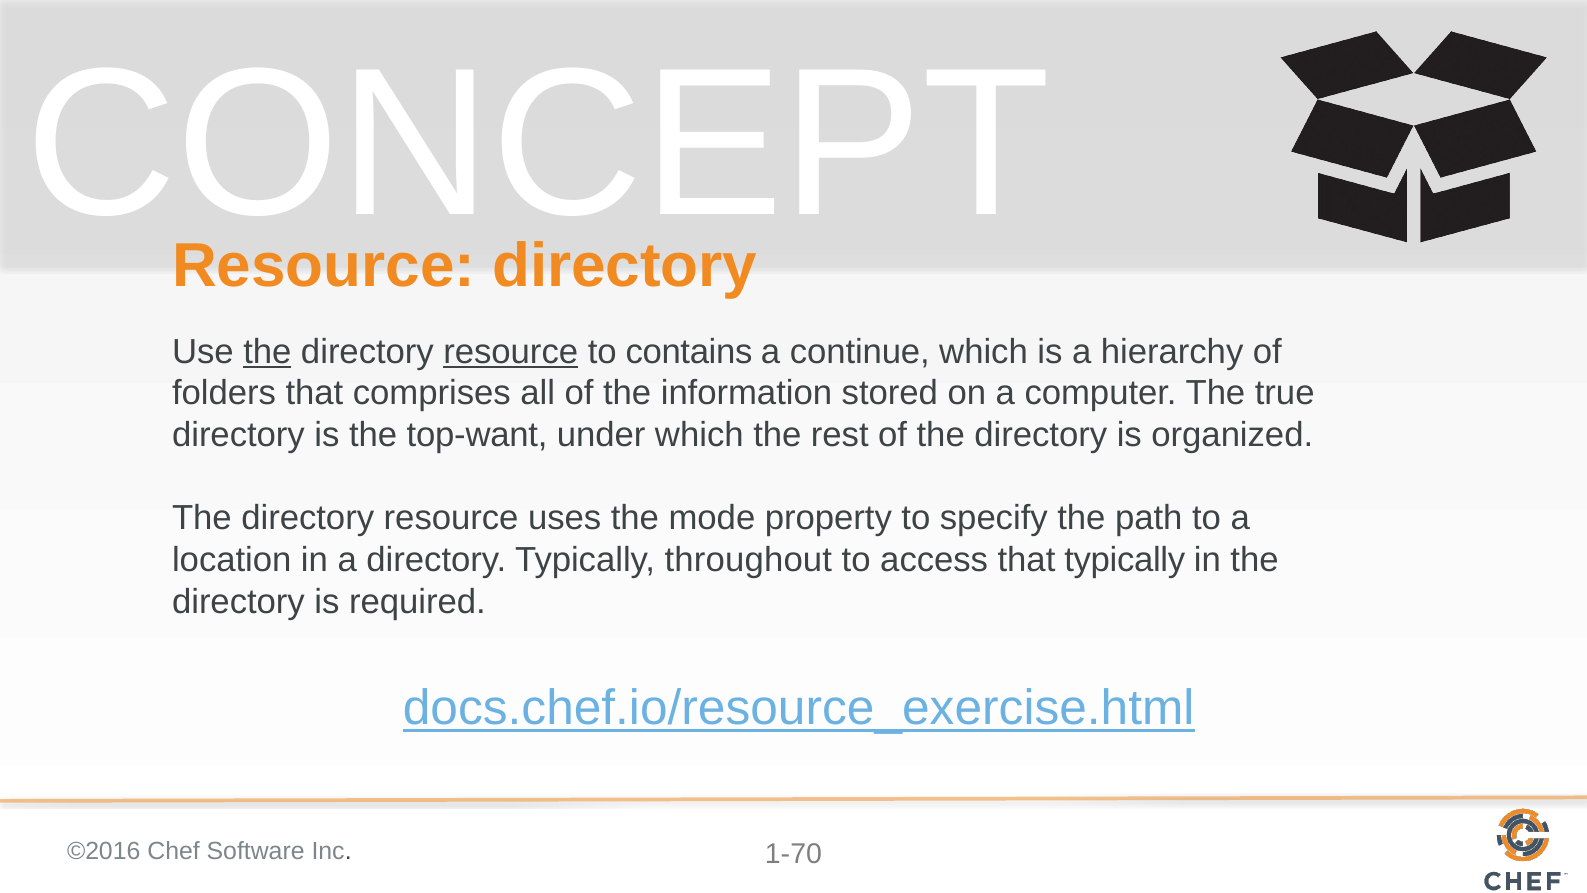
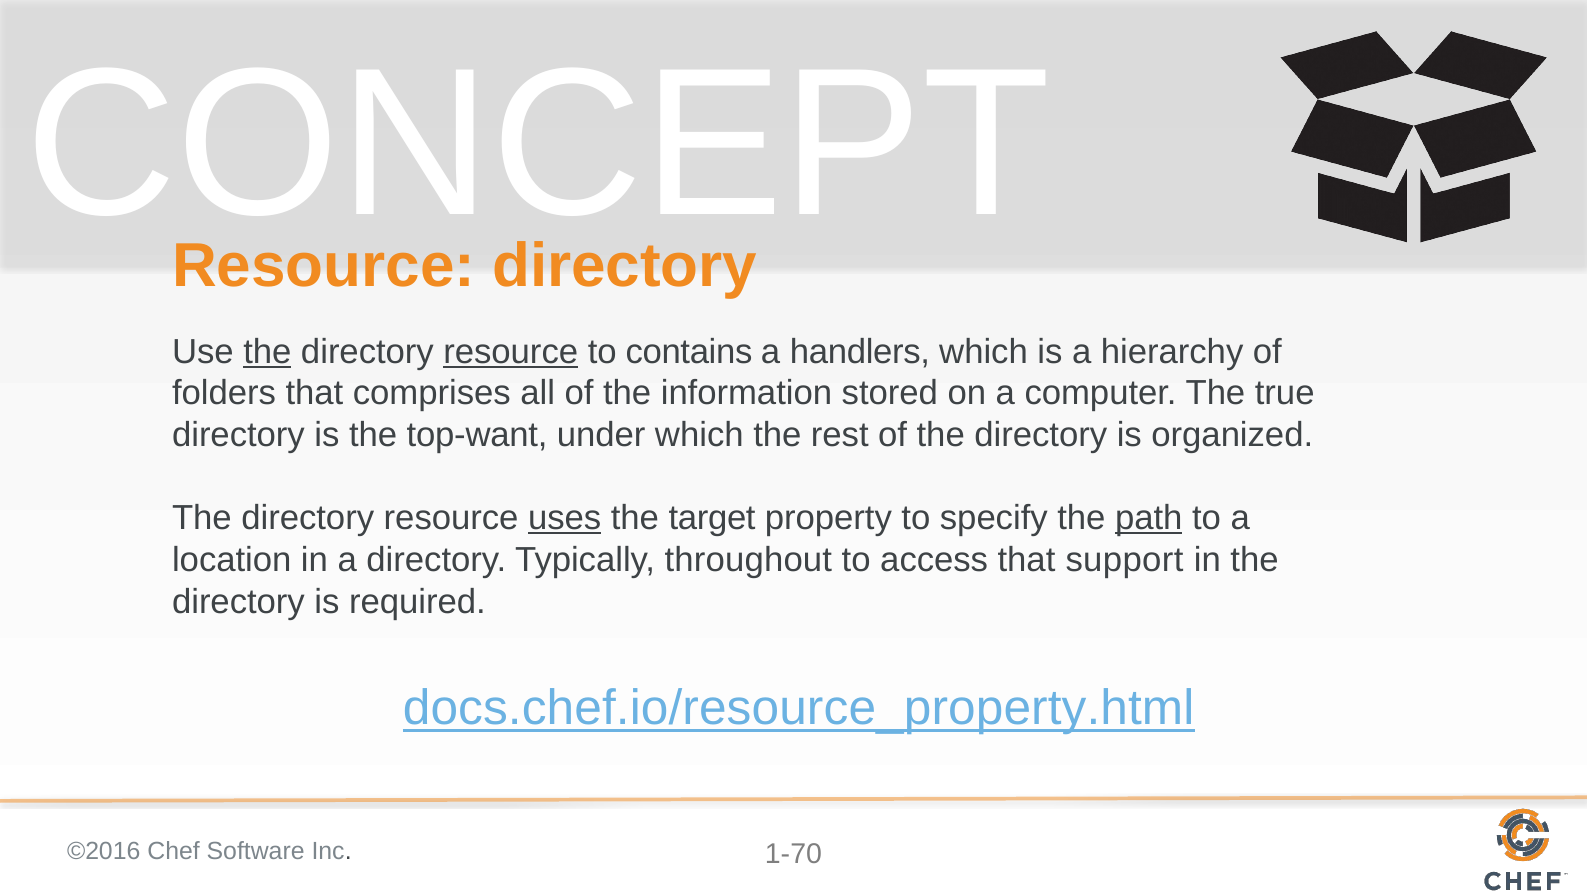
continue: continue -> handlers
uses underline: none -> present
mode: mode -> target
path underline: none -> present
that typically: typically -> support
docs.chef.io/resource_exercise.html: docs.chef.io/resource_exercise.html -> docs.chef.io/resource_property.html
